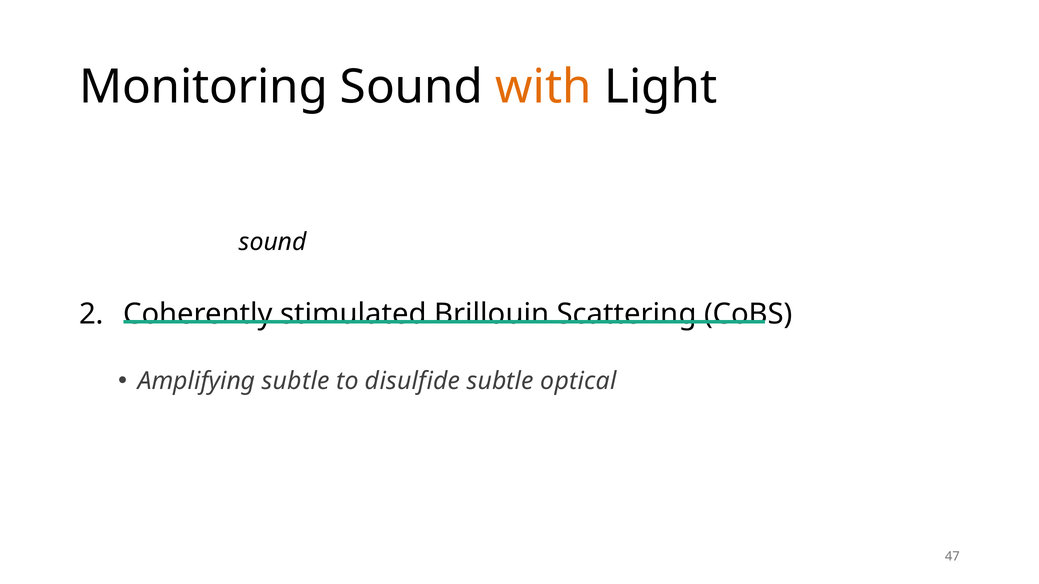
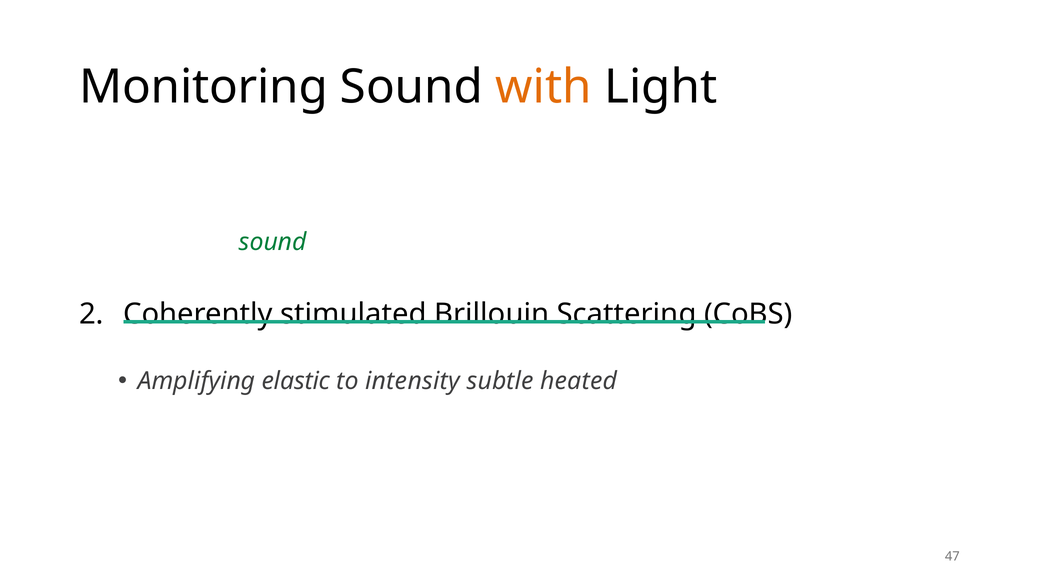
sound at (273, 242) colour: black -> green
Amplifying subtle: subtle -> elastic
disulfide: disulfide -> intensity
subtle optical: optical -> heated
